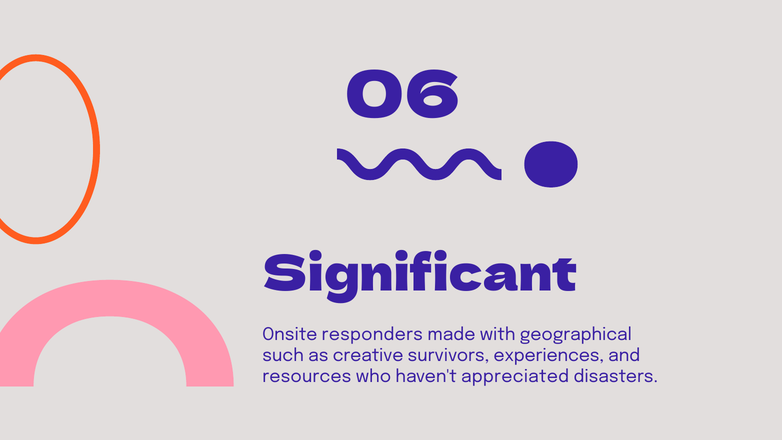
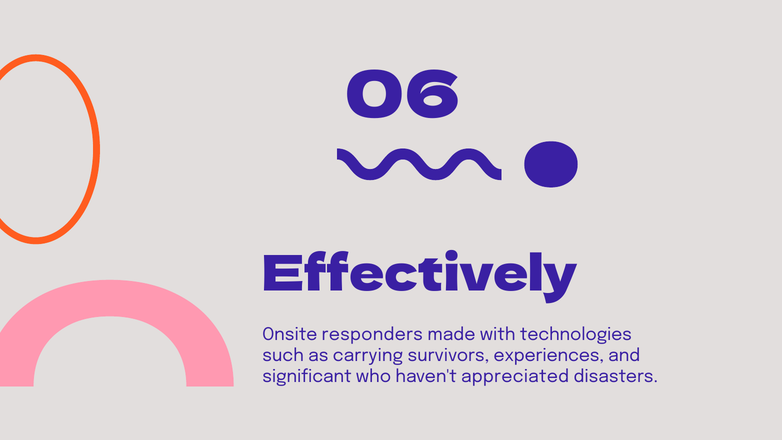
Significant: Significant -> Effectively
geographical: geographical -> technologies
creative: creative -> carrying
resources: resources -> significant
